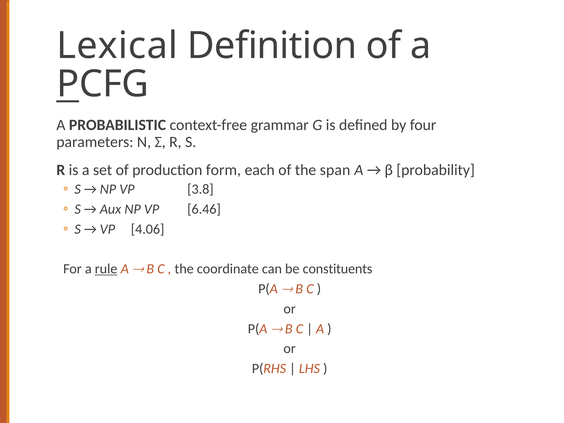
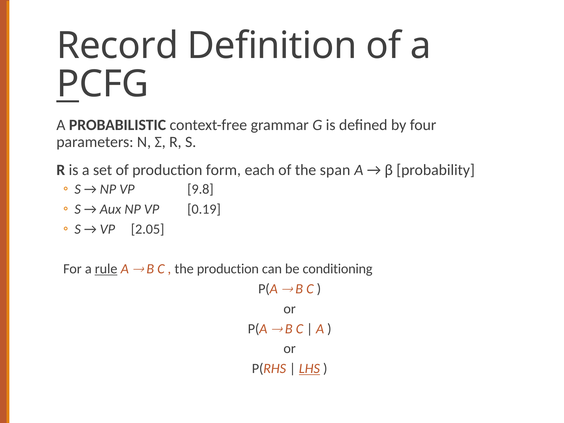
Lexical: Lexical -> Record
3.8: 3.8 -> 9.8
6.46: 6.46 -> 0.19
4.06: 4.06 -> 2.05
the coordinate: coordinate -> production
constituents: constituents -> conditioning
LHS underline: none -> present
